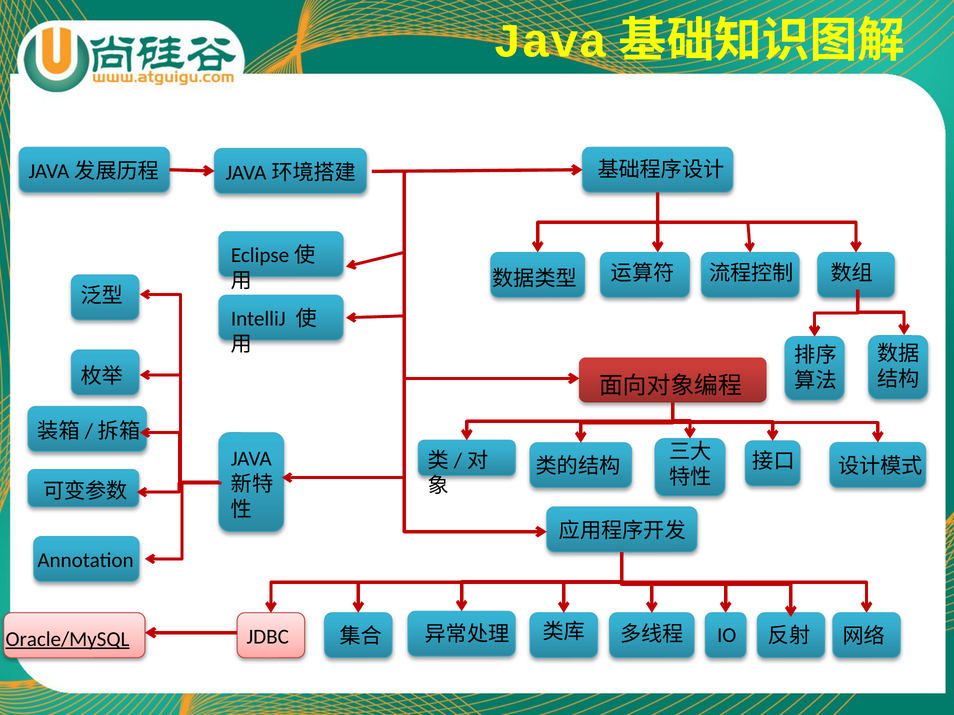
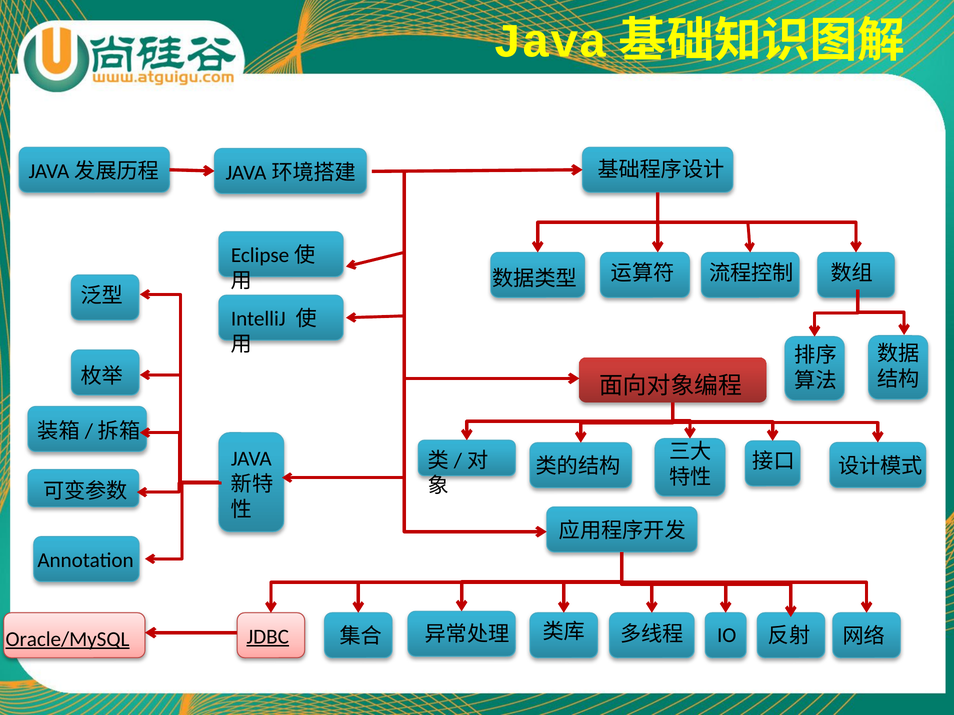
JDBC underline: none -> present
